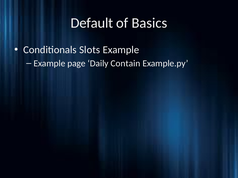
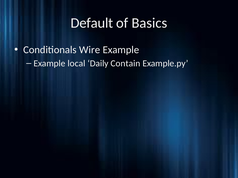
Slots: Slots -> Wire
page: page -> local
